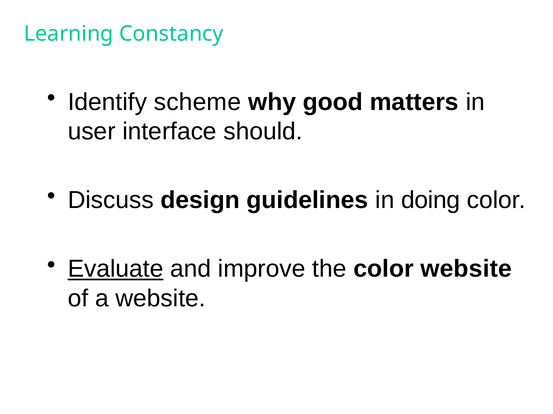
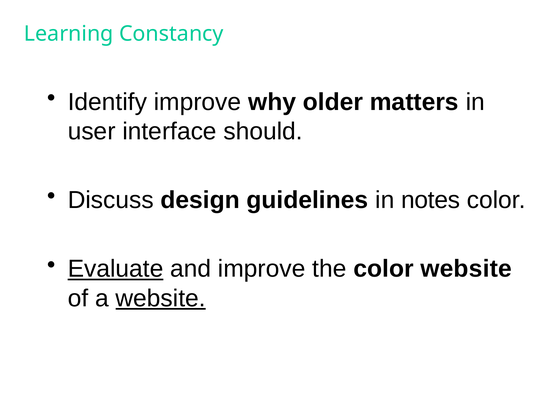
Identify scheme: scheme -> improve
good: good -> older
doing: doing -> notes
website at (161, 299) underline: none -> present
